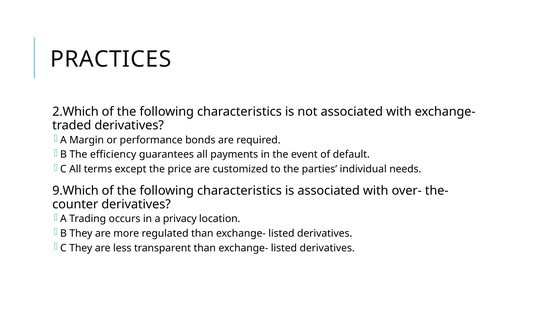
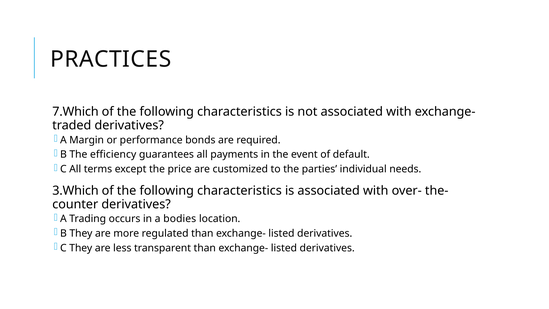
2.Which: 2.Which -> 7.Which
9.Which: 9.Which -> 3.Which
privacy: privacy -> bodies
